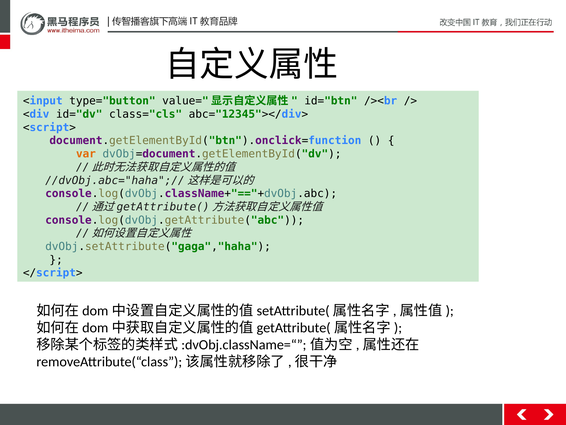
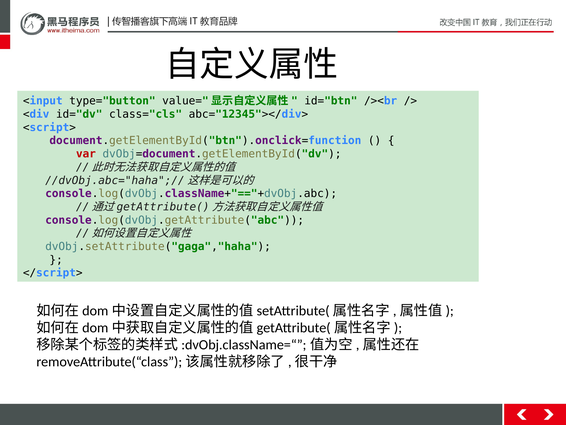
var colour: orange -> red
